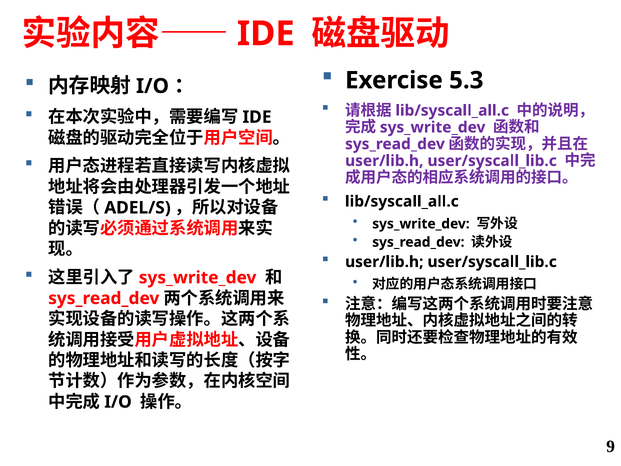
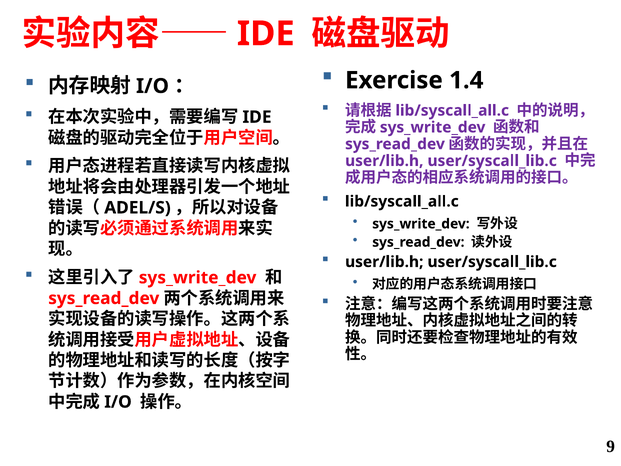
5.3: 5.3 -> 1.4
